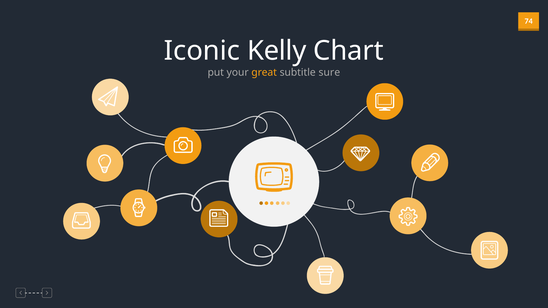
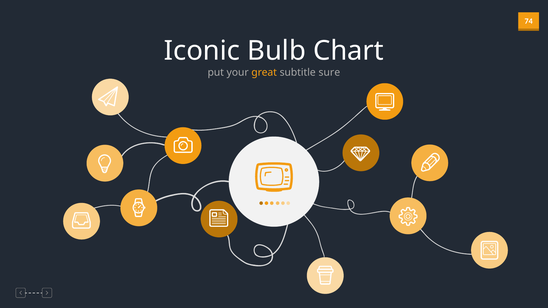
Kelly: Kelly -> Bulb
